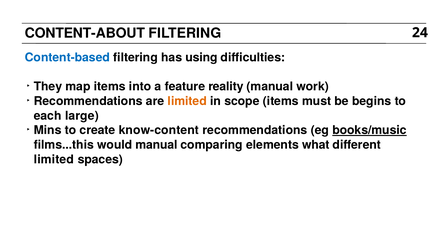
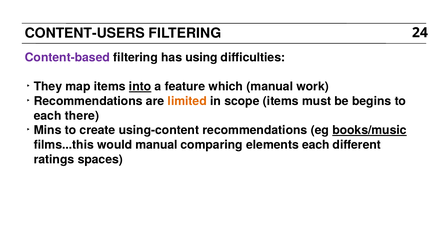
CONTENT-ABOUT: CONTENT-ABOUT -> CONTENT-USERS
Content-based colour: blue -> purple
into underline: none -> present
reality: reality -> which
large: large -> there
know-content: know-content -> using-content
elements what: what -> each
limited at (54, 160): limited -> ratings
